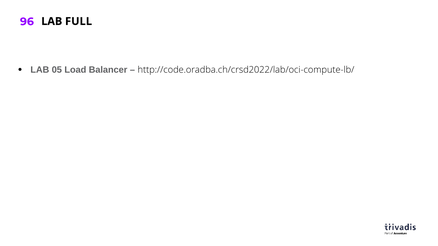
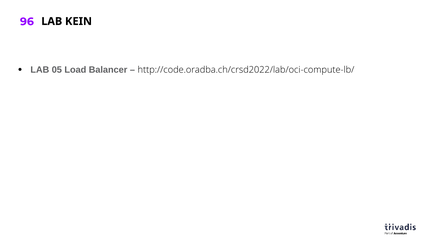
FULL: FULL -> KEIN
